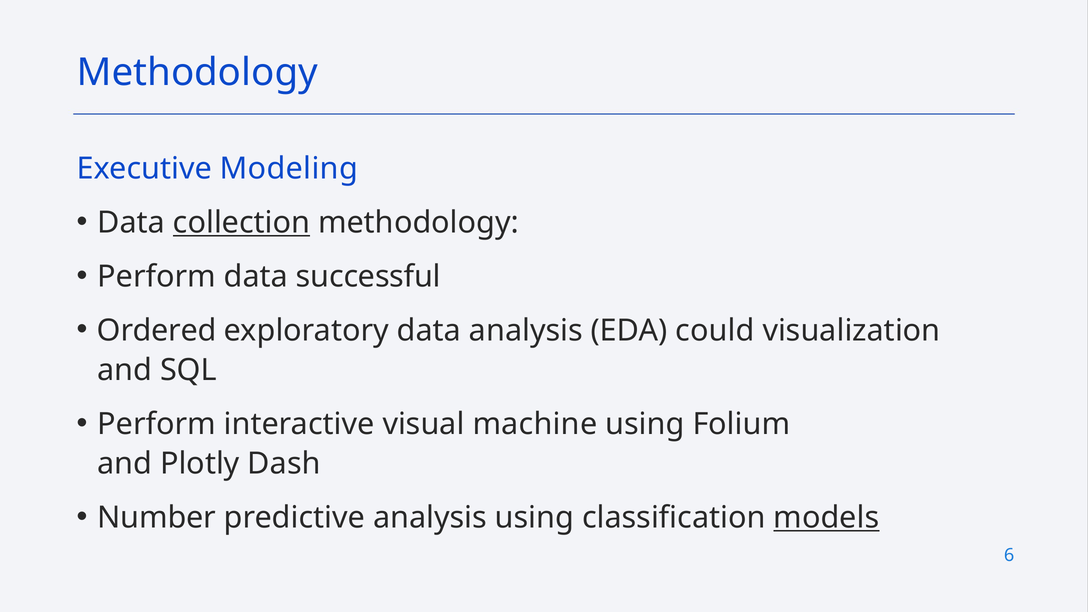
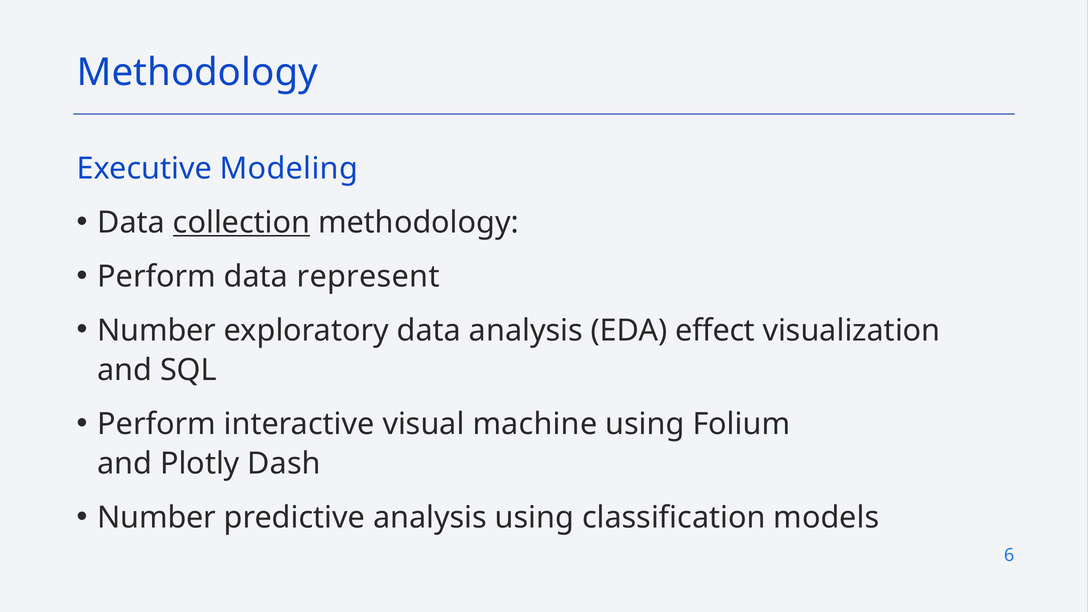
successful: successful -> represent
Ordered at (157, 330): Ordered -> Number
could: could -> effect
models underline: present -> none
